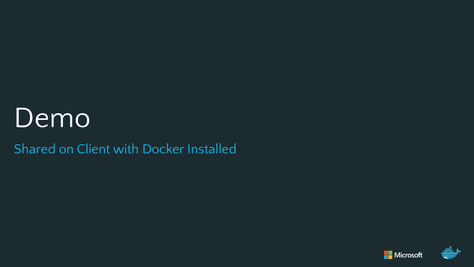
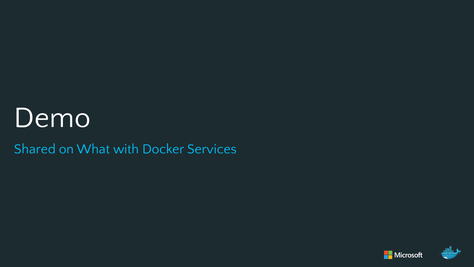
Client: Client -> What
Installed: Installed -> Services
